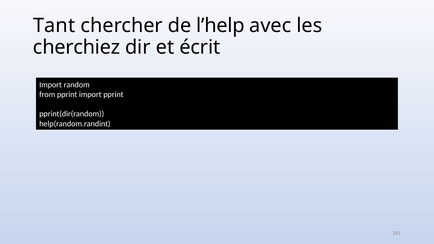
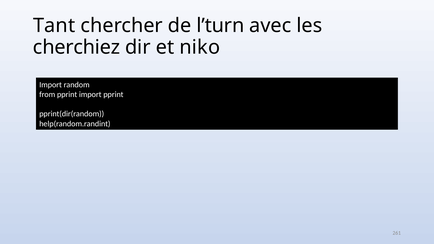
l’help: l’help -> l’turn
écrit: écrit -> niko
